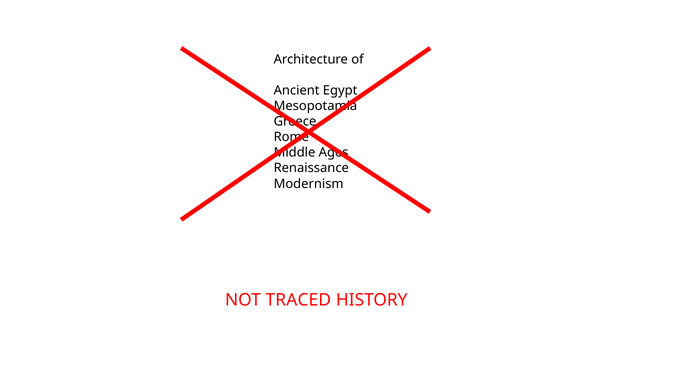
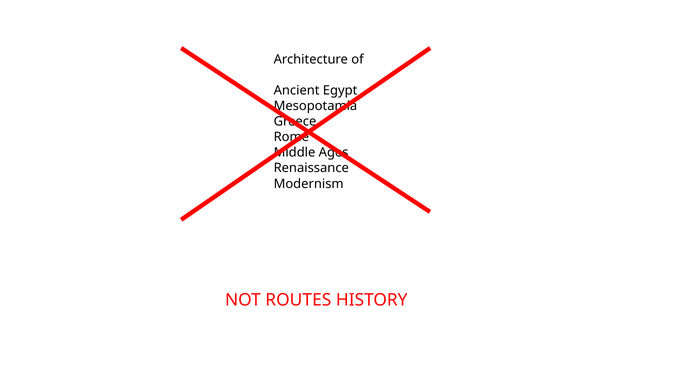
TRACED: TRACED -> ROUTES
